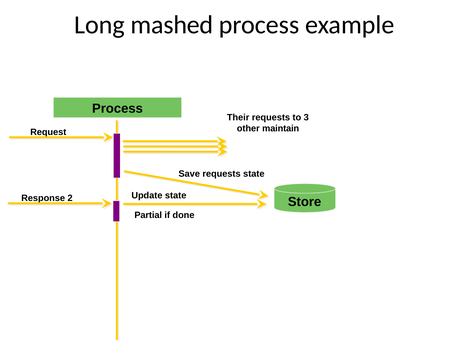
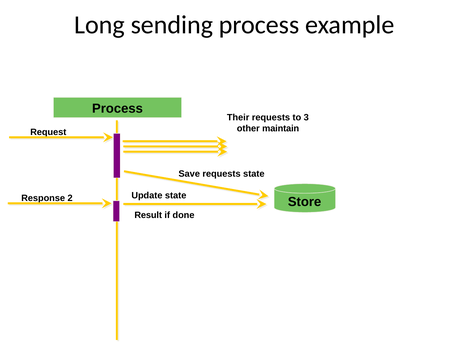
mashed: mashed -> sending
Partial: Partial -> Result
